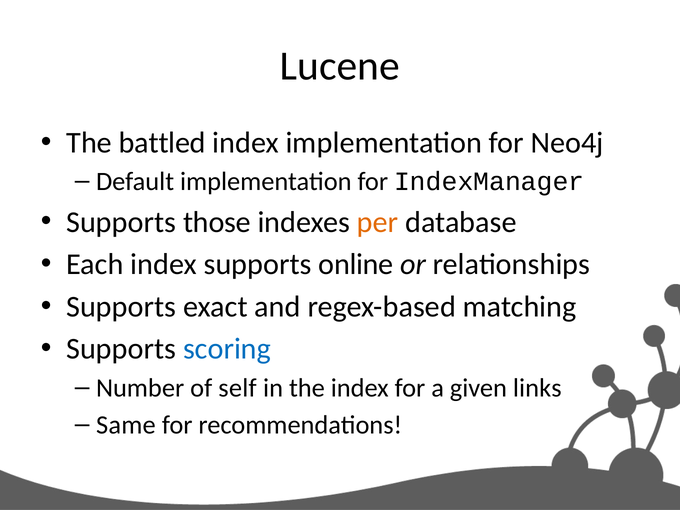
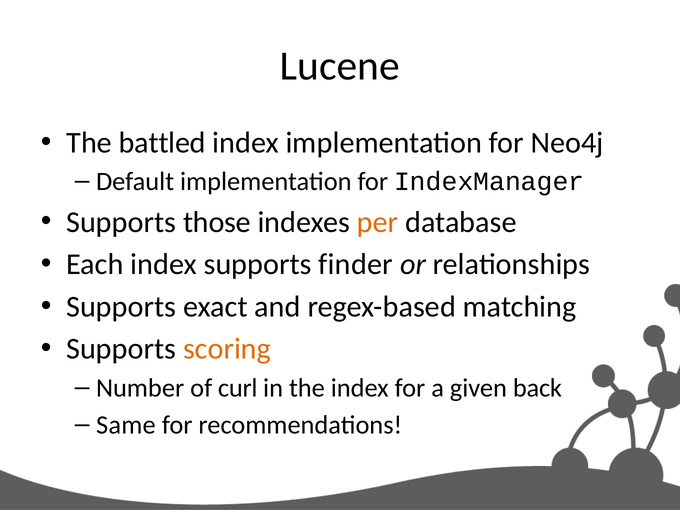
online: online -> finder
scoring colour: blue -> orange
self: self -> curl
links: links -> back
